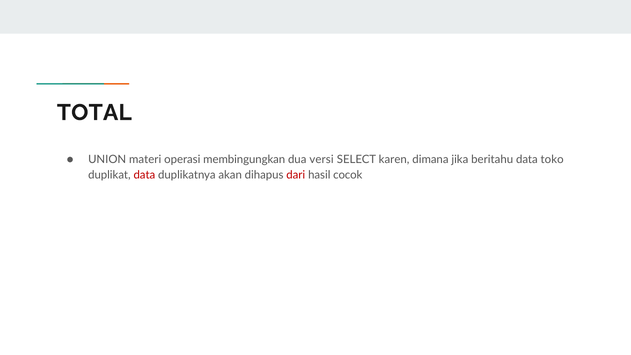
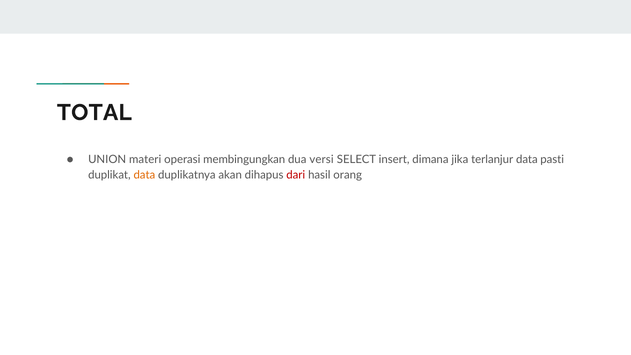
karen: karen -> insert
beritahu: beritahu -> terlanjur
toko: toko -> pasti
data at (144, 175) colour: red -> orange
cocok: cocok -> orang
